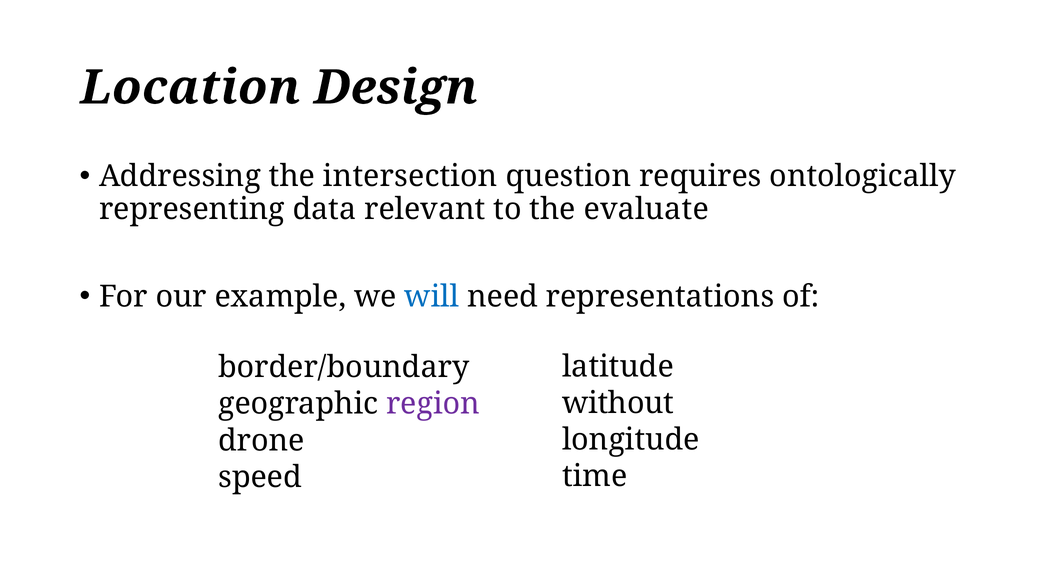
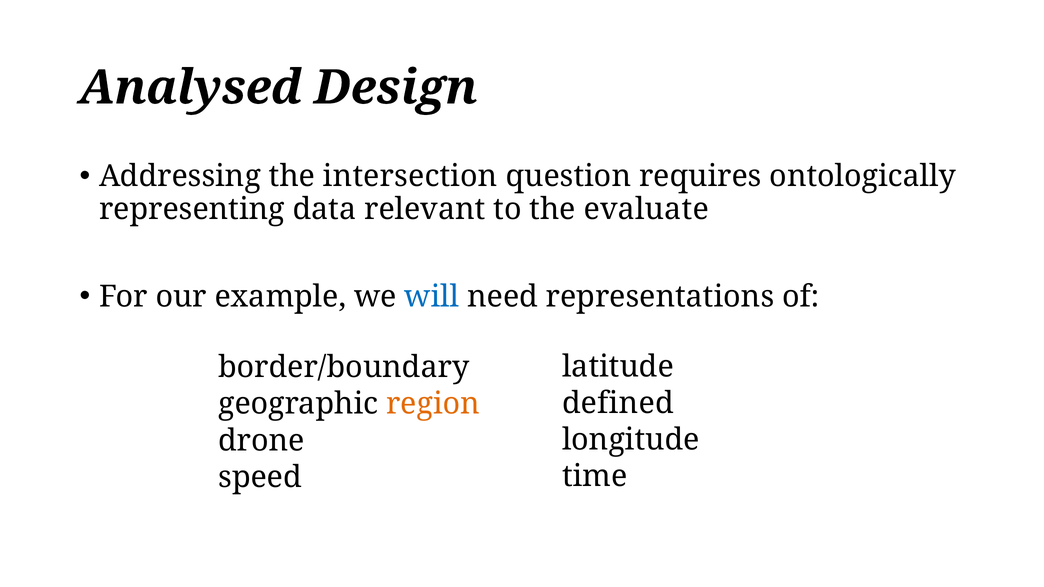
Location: Location -> Analysed
without: without -> defined
region colour: purple -> orange
